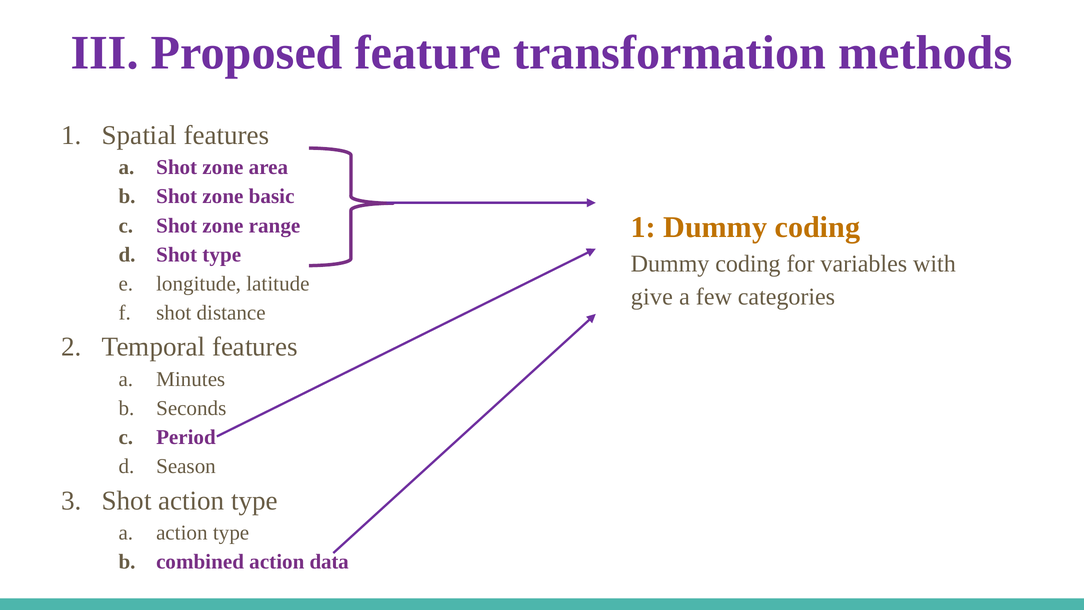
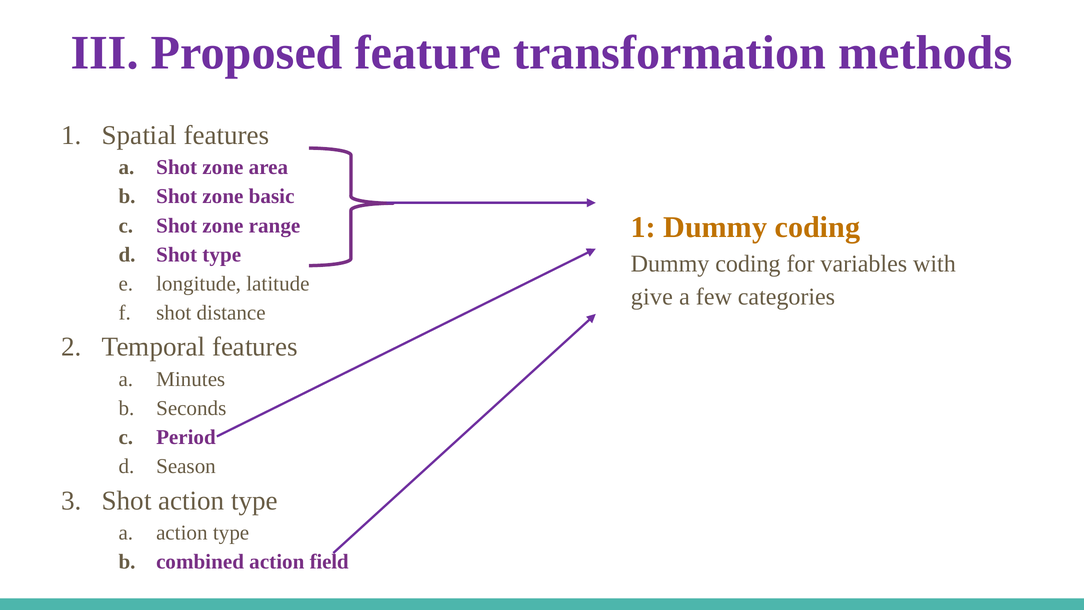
data: data -> field
